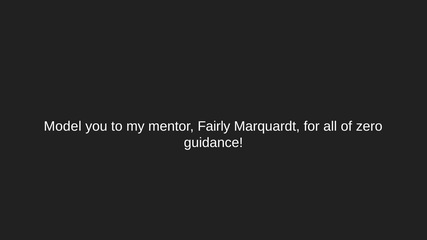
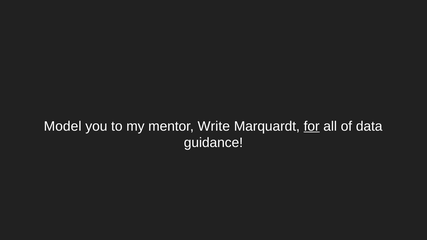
Fairly: Fairly -> Write
for underline: none -> present
zero: zero -> data
